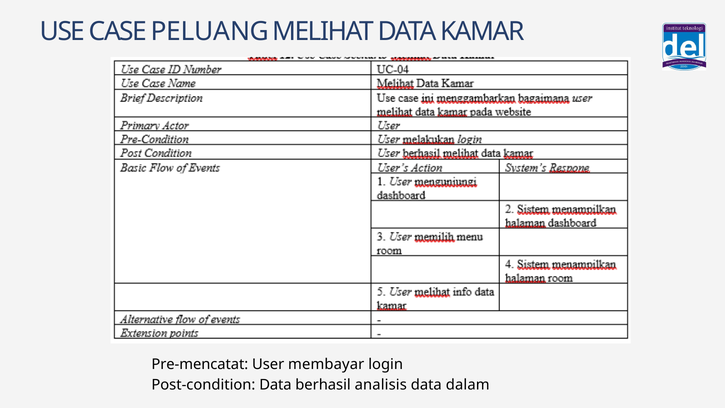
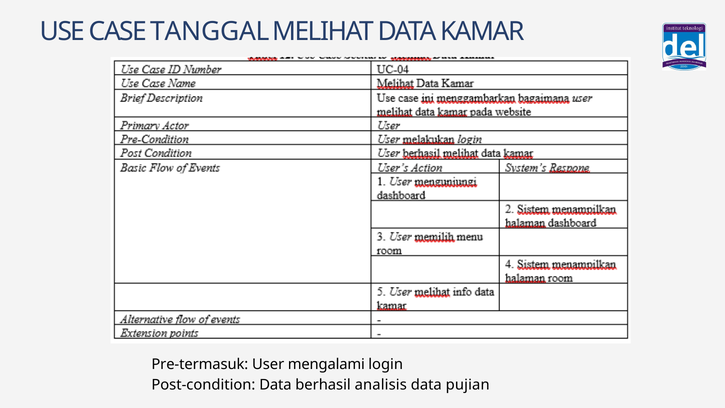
PELUANG: PELUANG -> TANGGAL
Pre-mencatat: Pre-mencatat -> Pre-termasuk
membayar: membayar -> mengalami
dalam: dalam -> pujian
